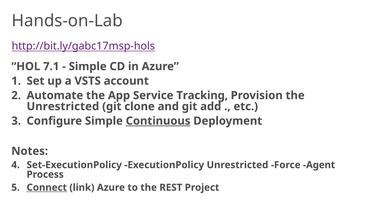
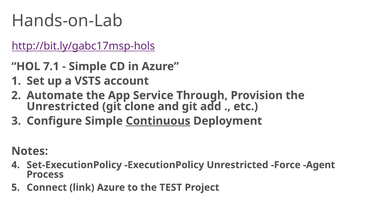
Tracking: Tracking -> Through
Connect underline: present -> none
REST: REST -> TEST
